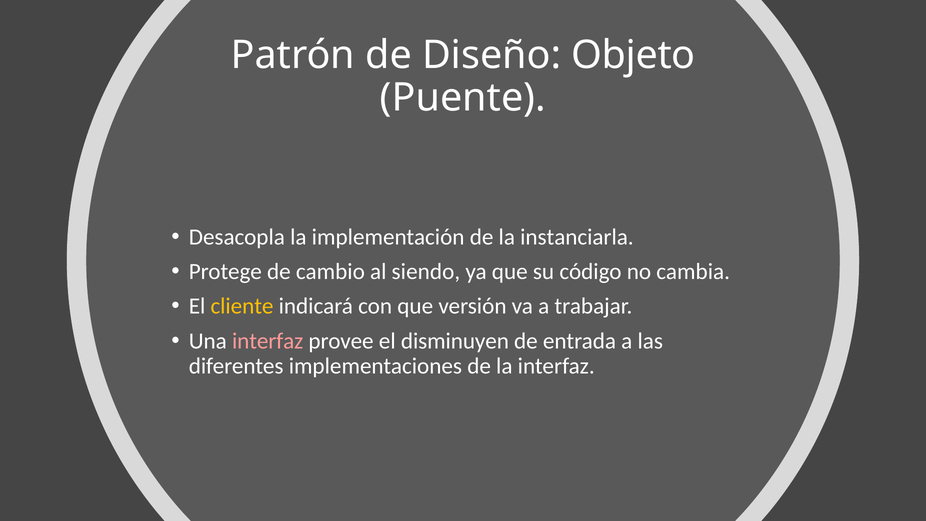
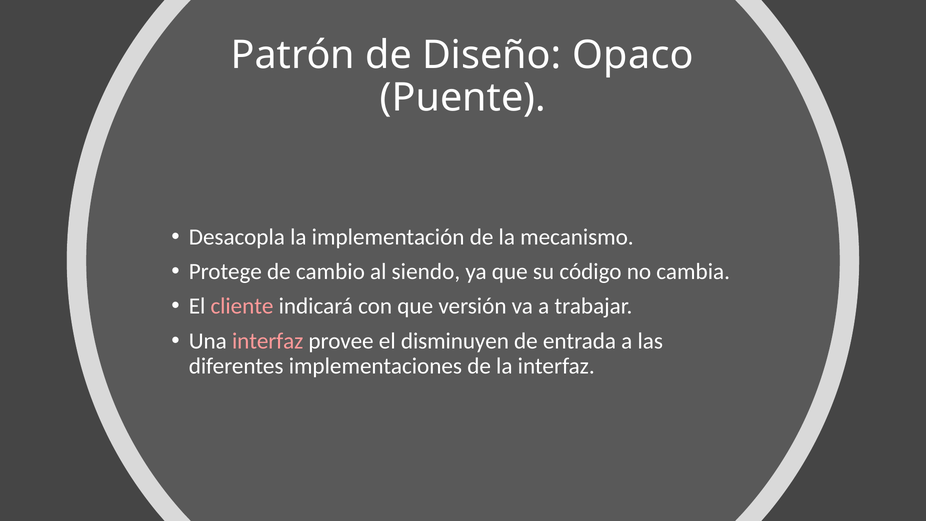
Objeto: Objeto -> Opaco
instanciarla: instanciarla -> mecanismo
cliente colour: yellow -> pink
